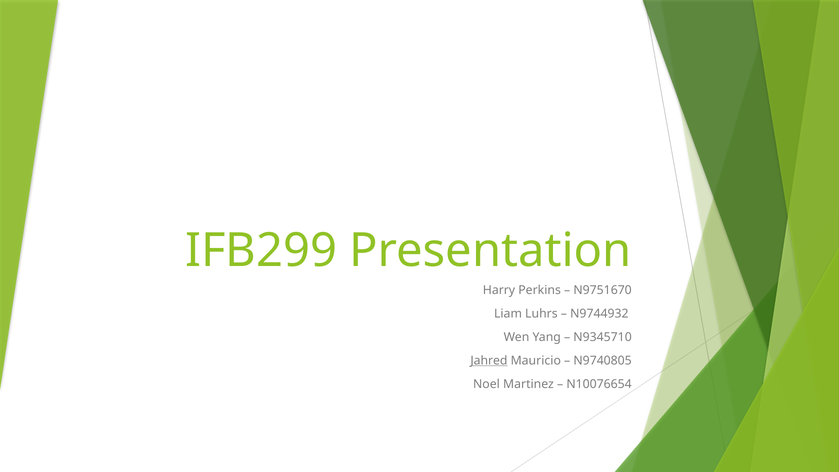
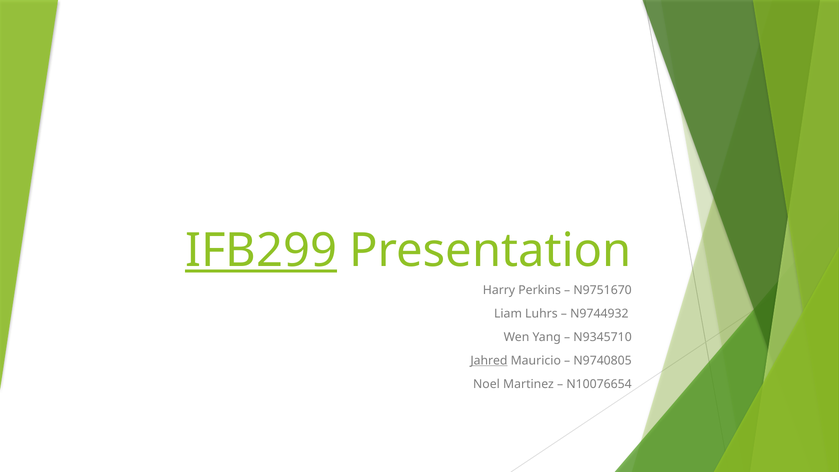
IFB299 underline: none -> present
